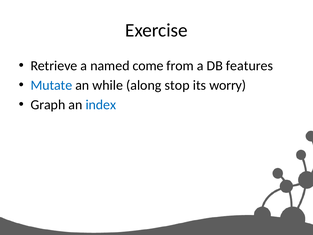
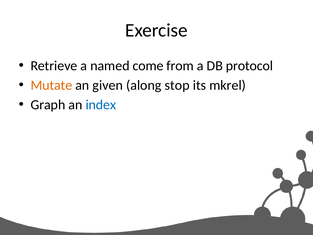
features: features -> protocol
Mutate colour: blue -> orange
while: while -> given
worry: worry -> mkrel
